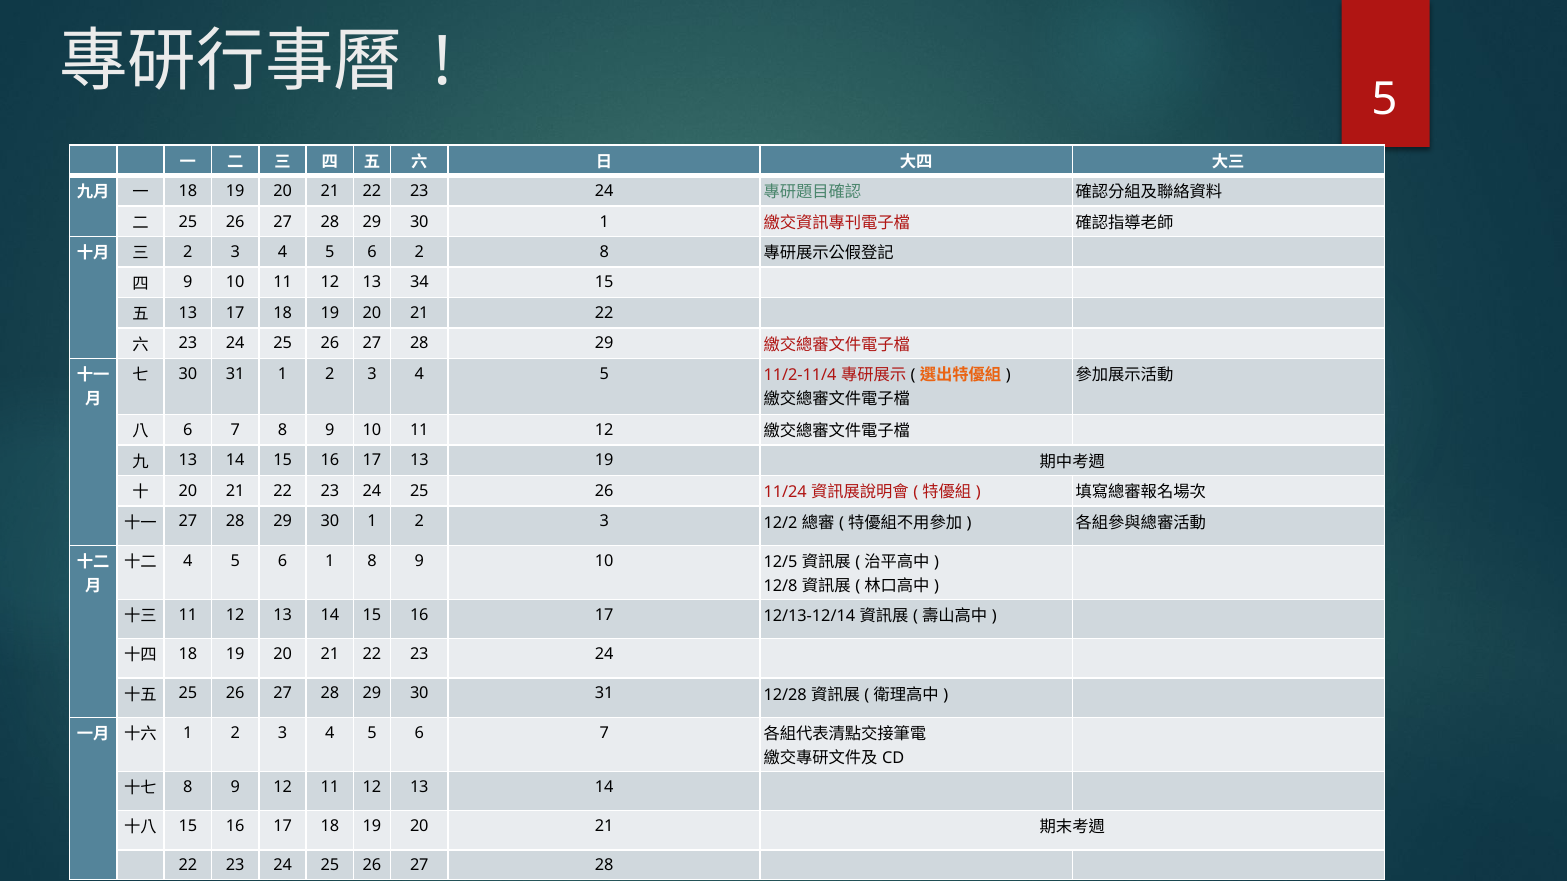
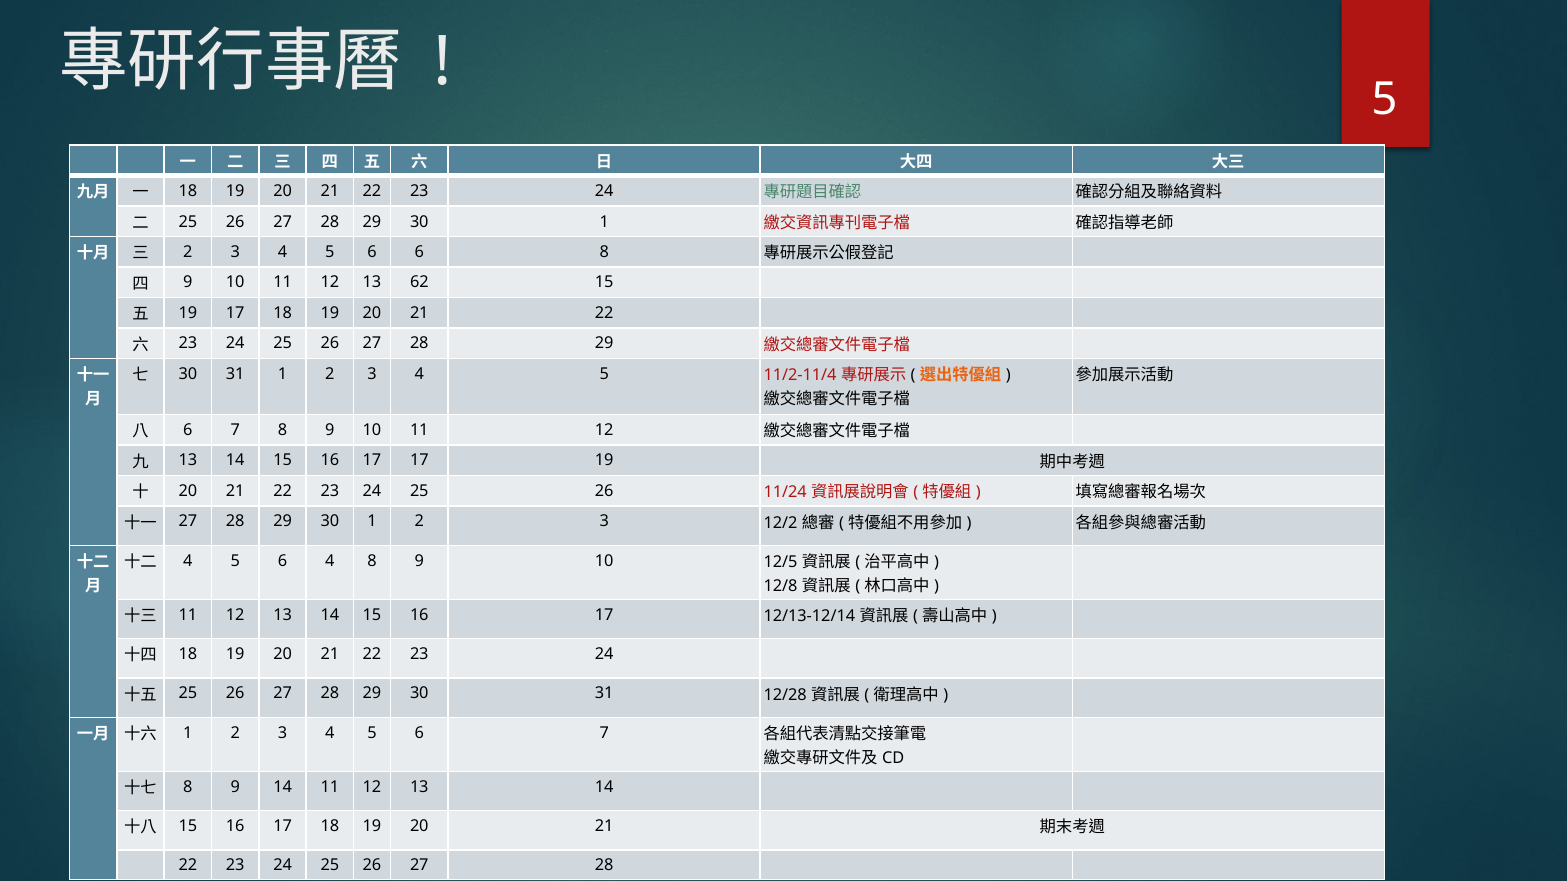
6 2: 2 -> 6
34: 34 -> 62
13 at (188, 313): 13 -> 19
17 13: 13 -> 17
6 1: 1 -> 4
9 12: 12 -> 14
